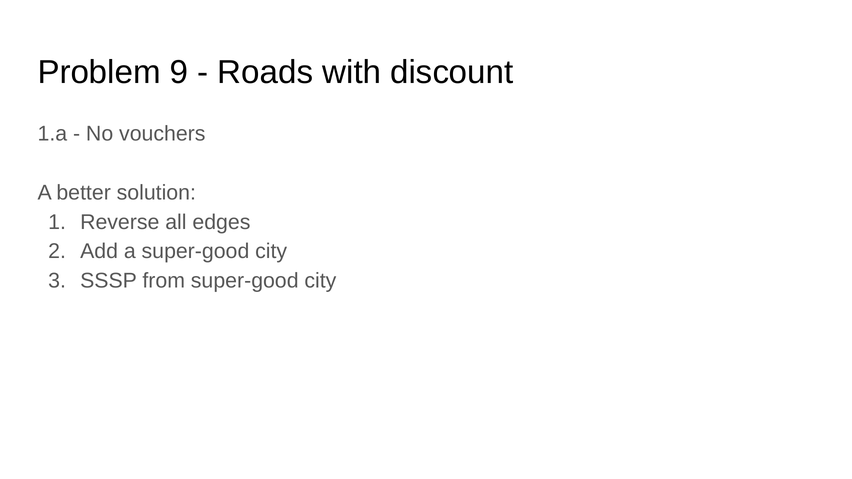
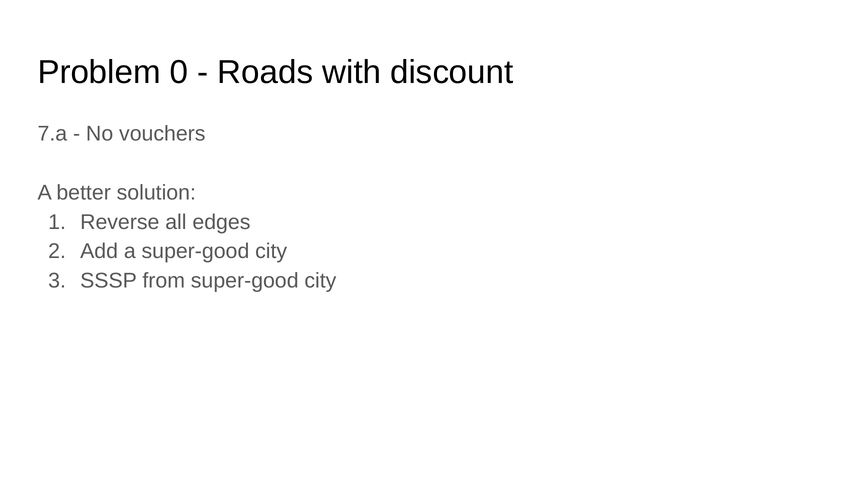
9: 9 -> 0
1.a: 1.a -> 7.a
